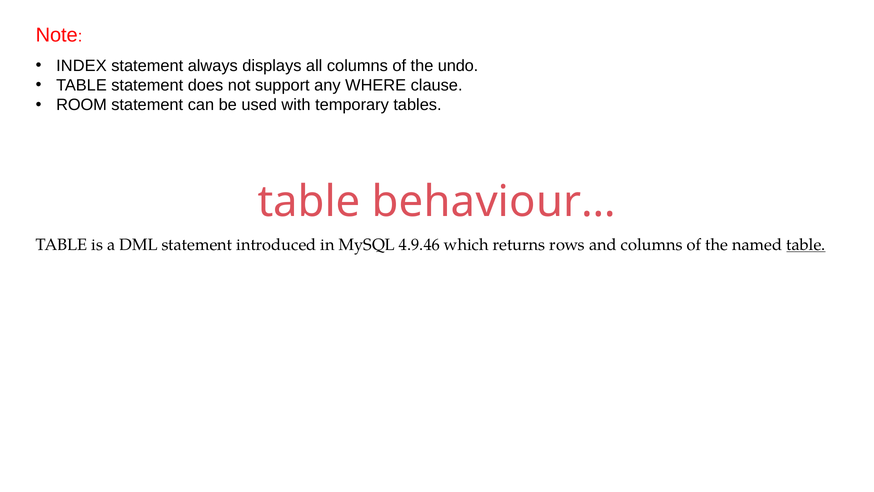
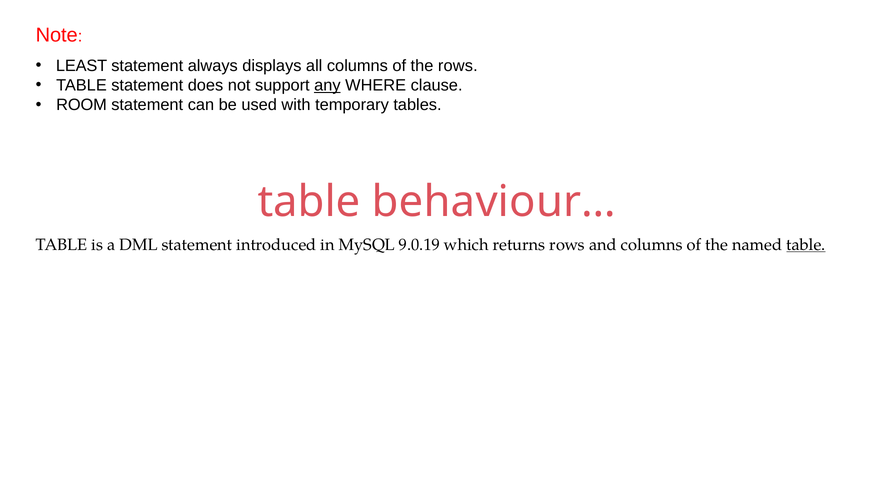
INDEX: INDEX -> LEAST
the undo: undo -> rows
any underline: none -> present
4.9.46: 4.9.46 -> 9.0.19
